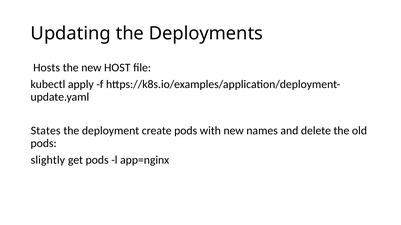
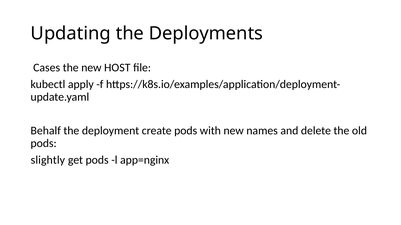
Hosts: Hosts -> Cases
States: States -> Behalf
